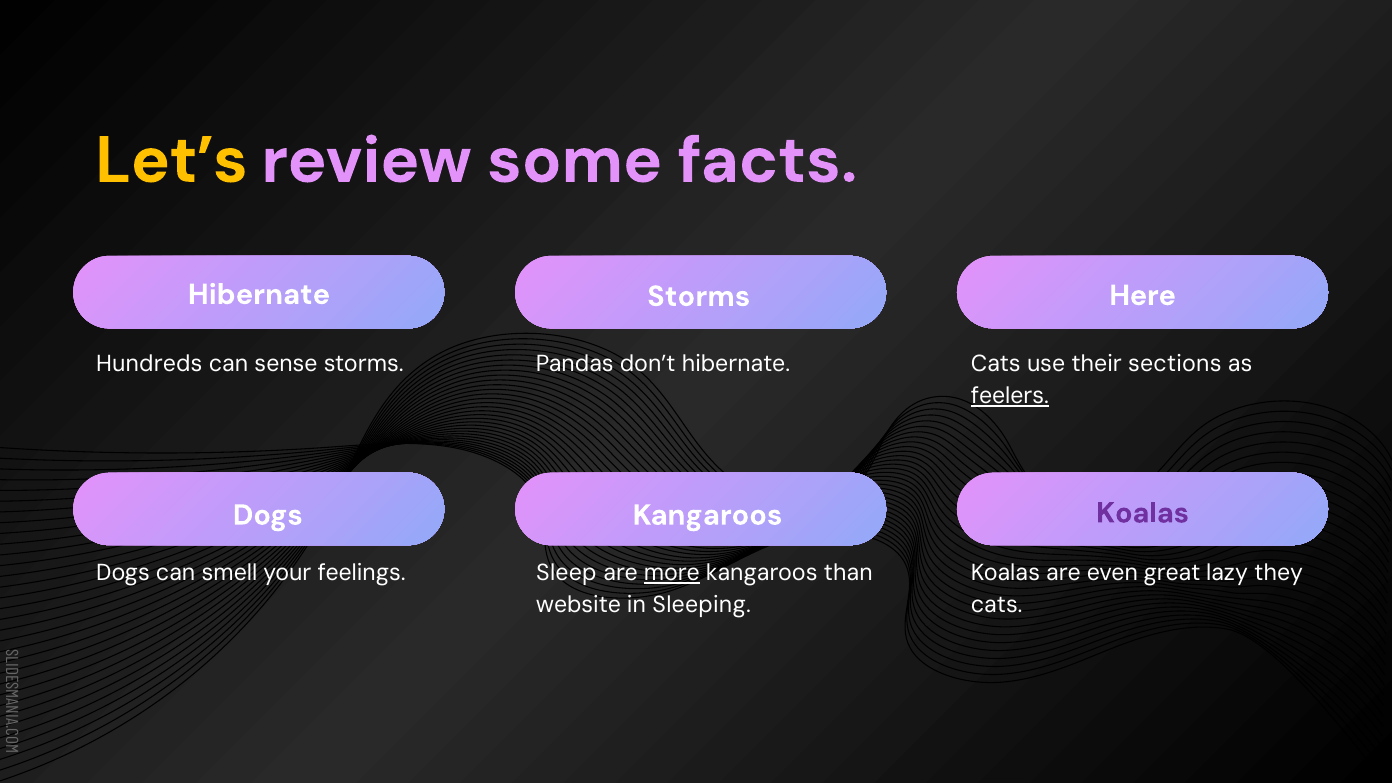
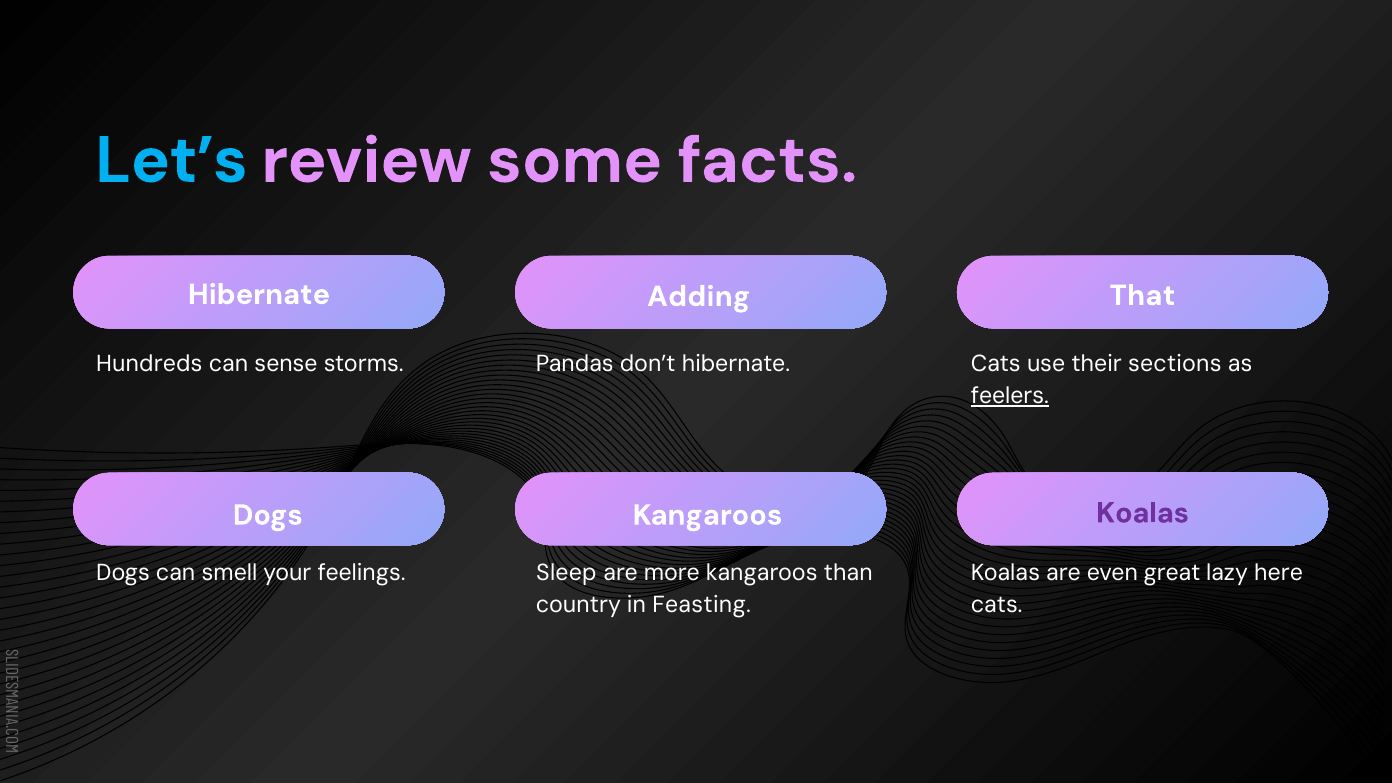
Let’s colour: yellow -> light blue
Here: Here -> That
Storms at (699, 296): Storms -> Adding
more underline: present -> none
they: they -> here
website: website -> country
Sleeping: Sleeping -> Feasting
